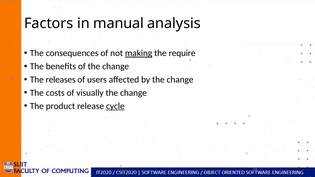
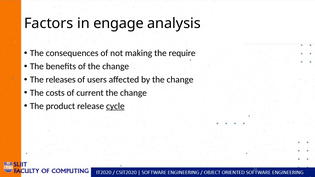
manual: manual -> engage
making underline: present -> none
visually: visually -> current
